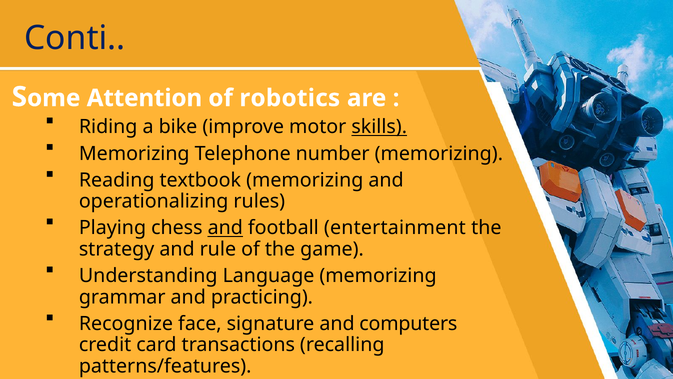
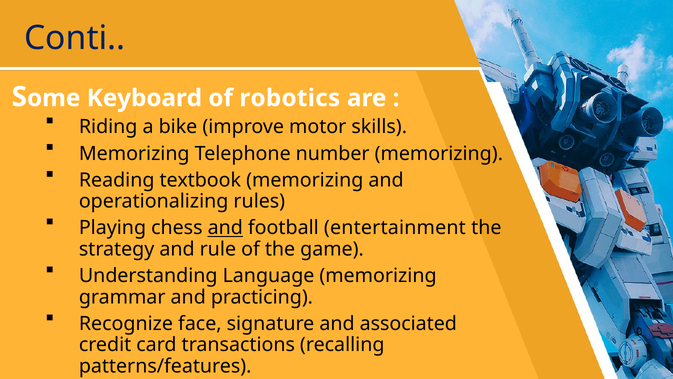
Attention: Attention -> Keyboard
skills underline: present -> none
computers: computers -> associated
7: 7 -> 5
